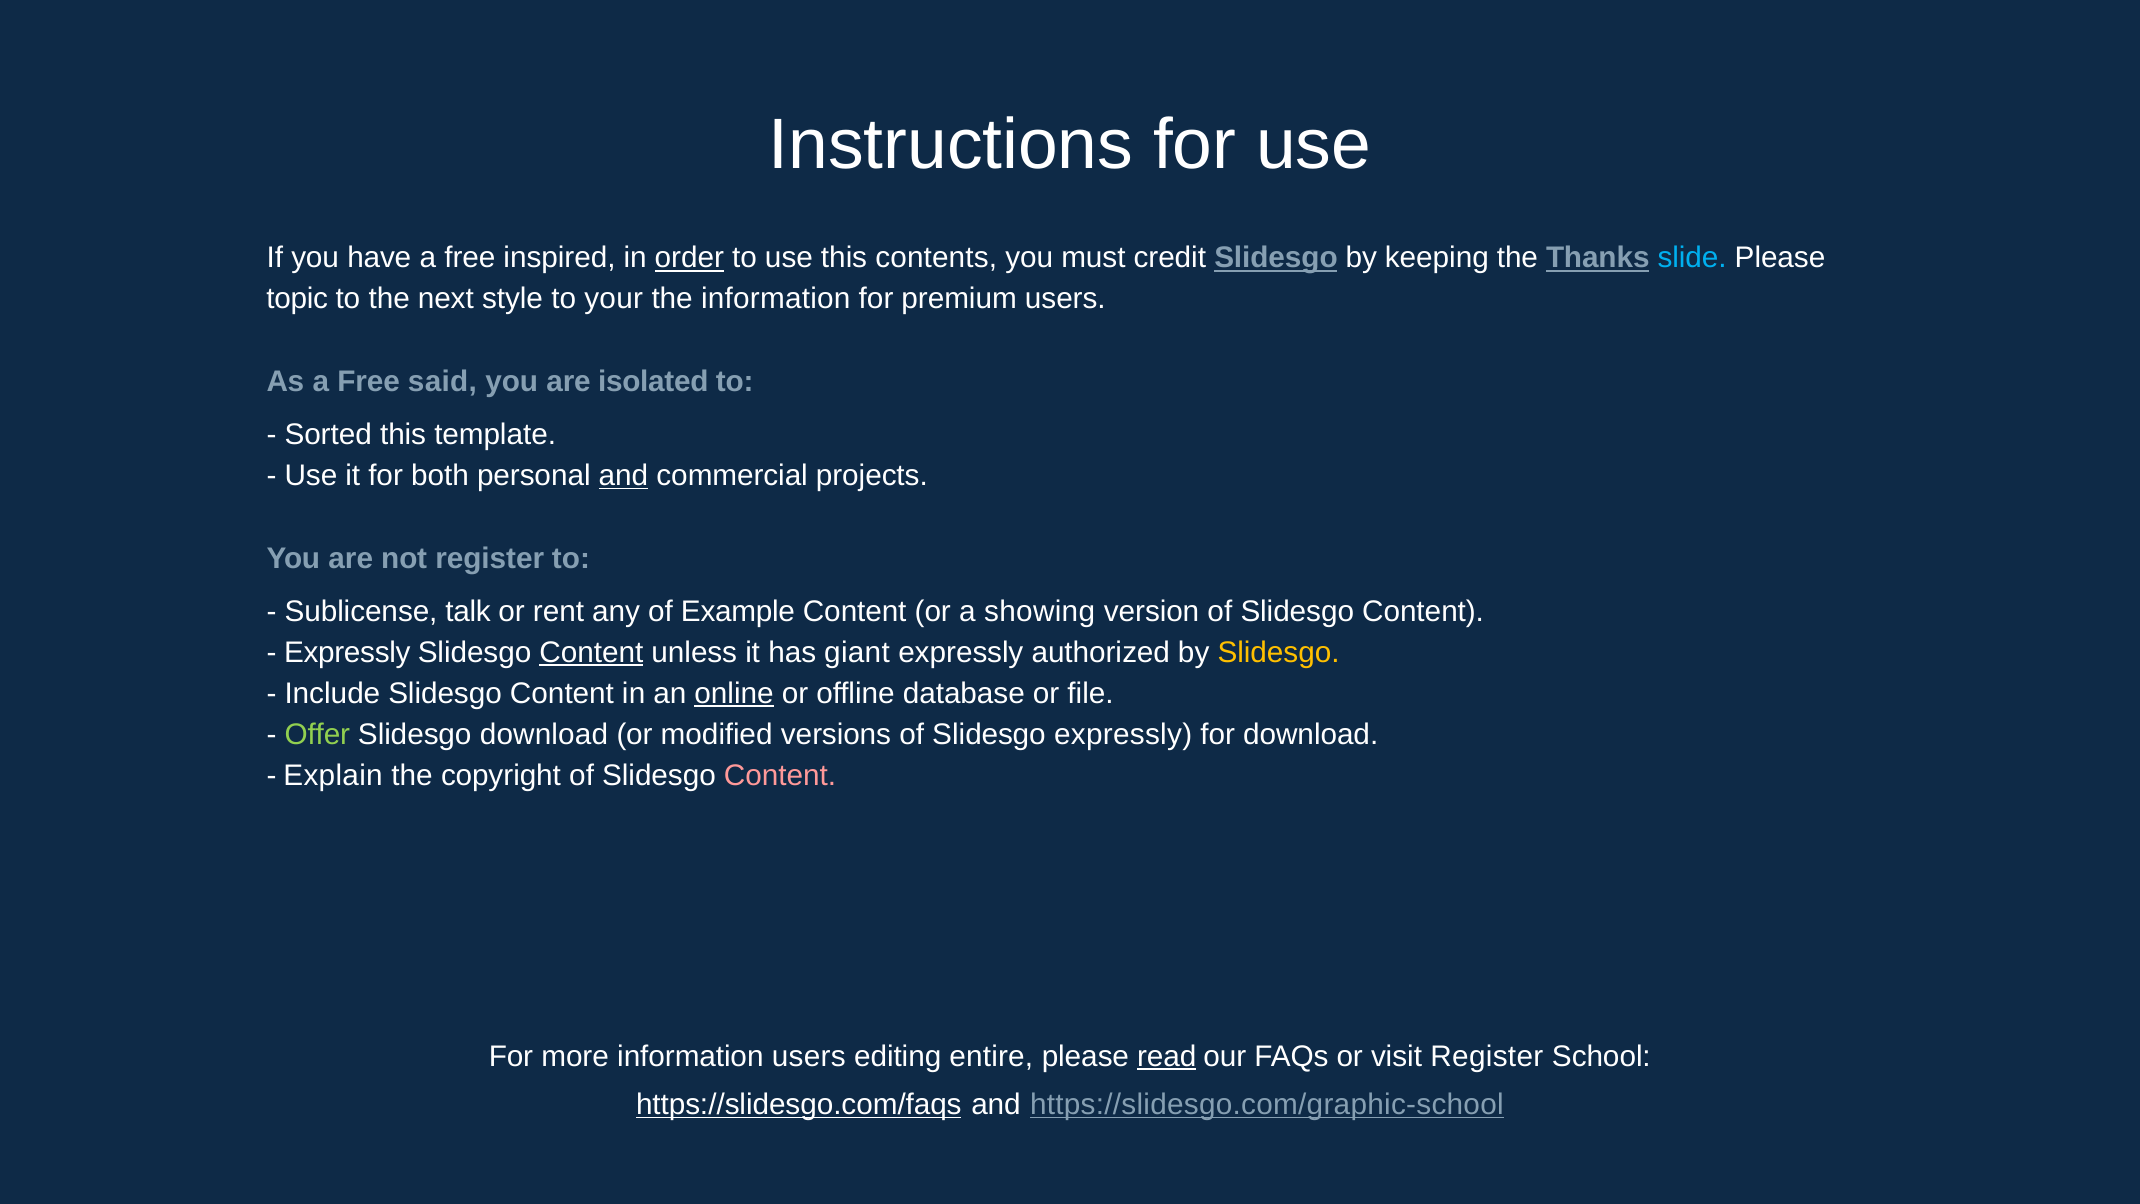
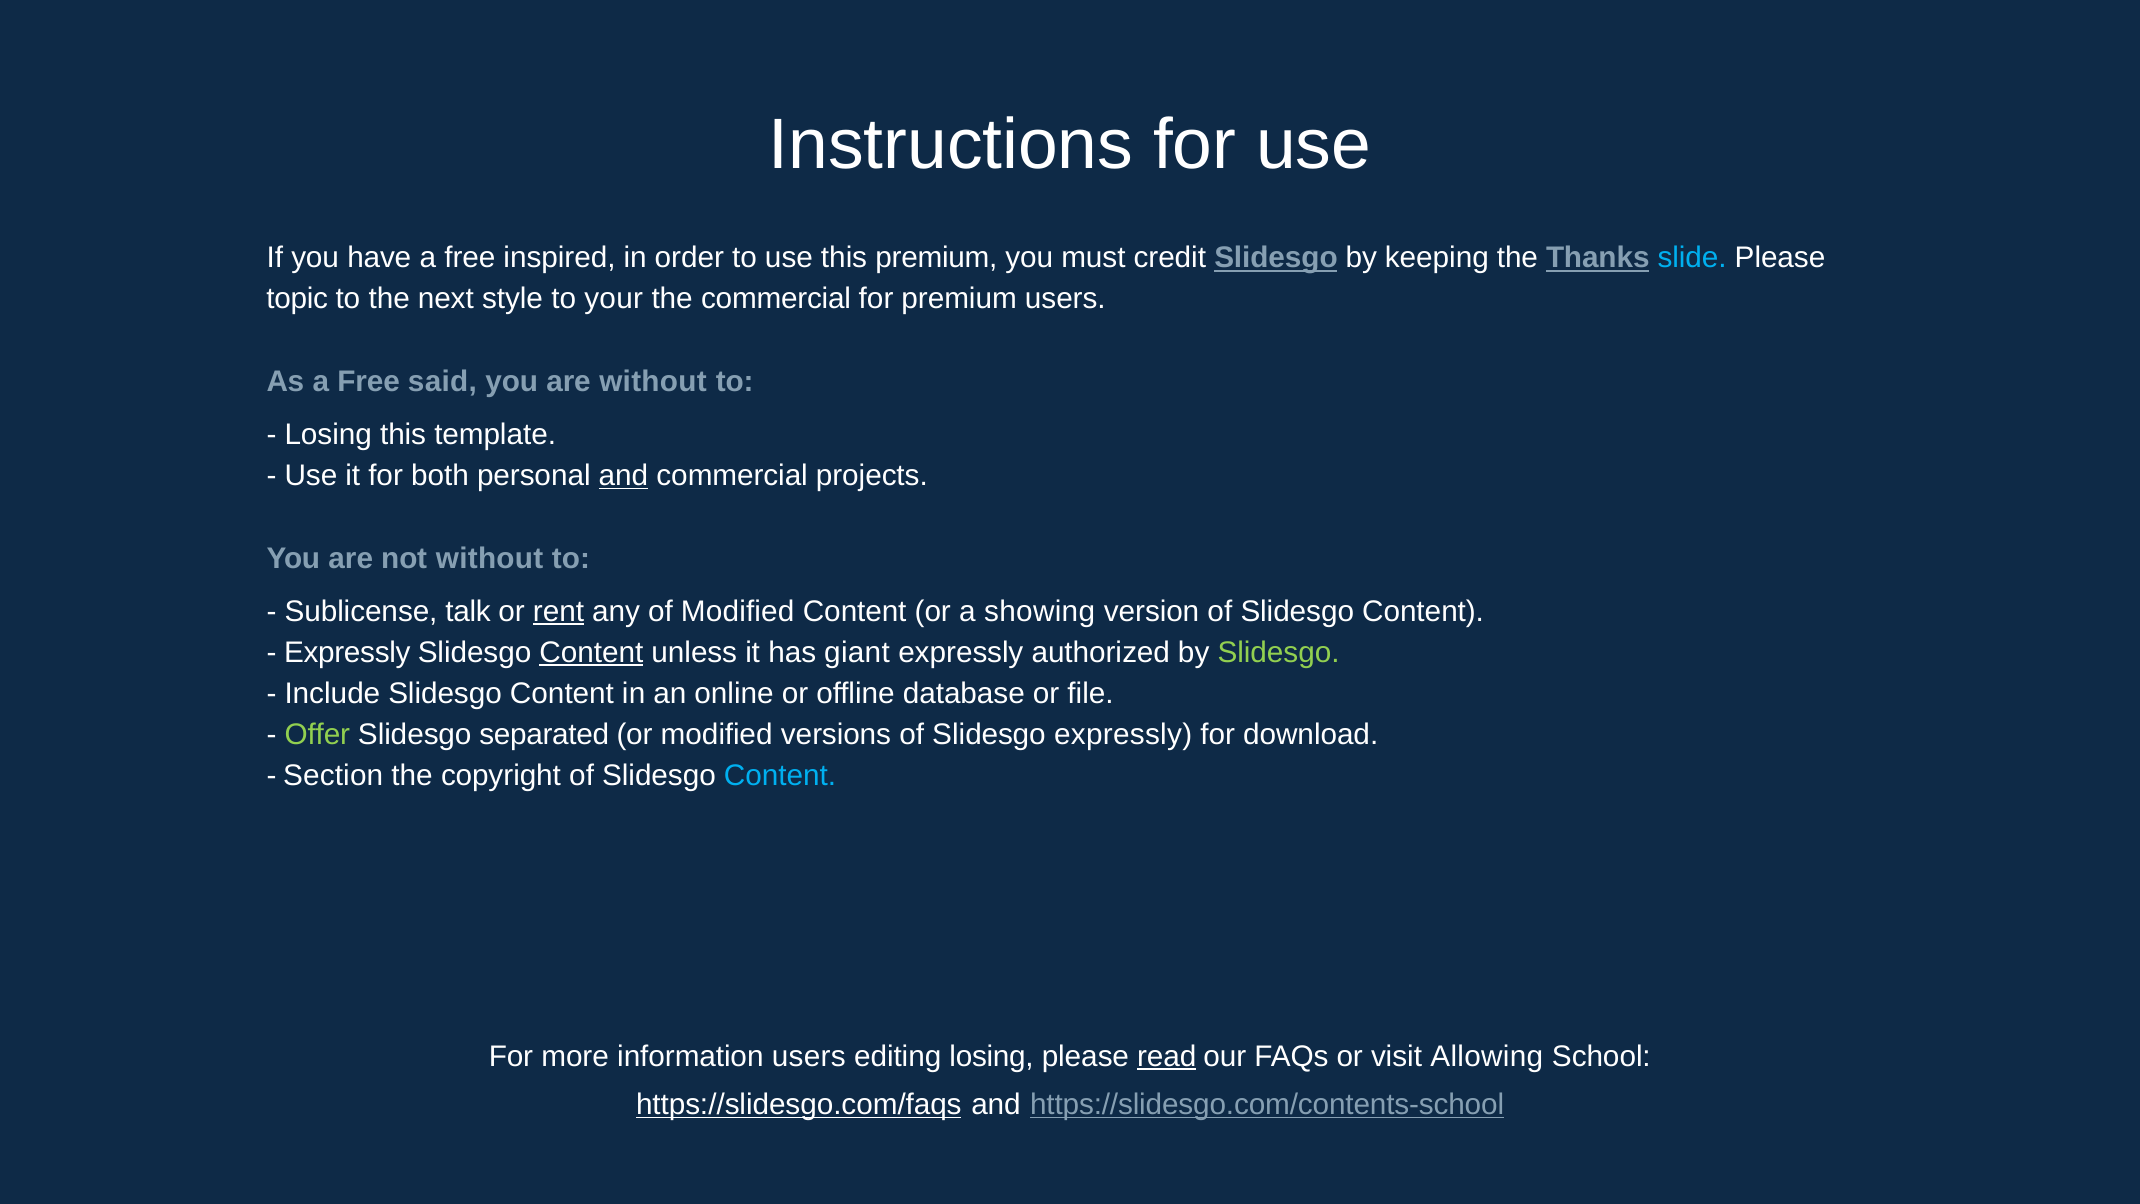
order underline: present -> none
this contents: contents -> premium
the information: information -> commercial
are isolated: isolated -> without
Sorted at (328, 435): Sorted -> Losing
not register: register -> without
rent underline: none -> present
of Example: Example -> Modified
Slidesgo at (1279, 652) colour: yellow -> light green
online underline: present -> none
Slidesgo download: download -> separated
Explain: Explain -> Section
Content at (780, 775) colour: pink -> light blue
editing entire: entire -> losing
visit Register: Register -> Allowing
https://slidesgo.com/graphic-school: https://slidesgo.com/graphic-school -> https://slidesgo.com/contents-school
